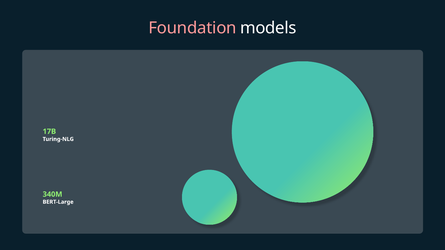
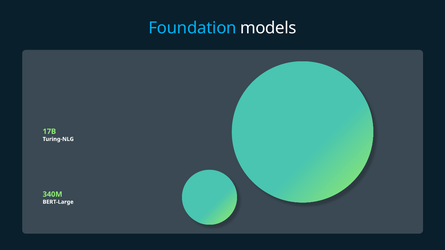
Foundation colour: pink -> light blue
